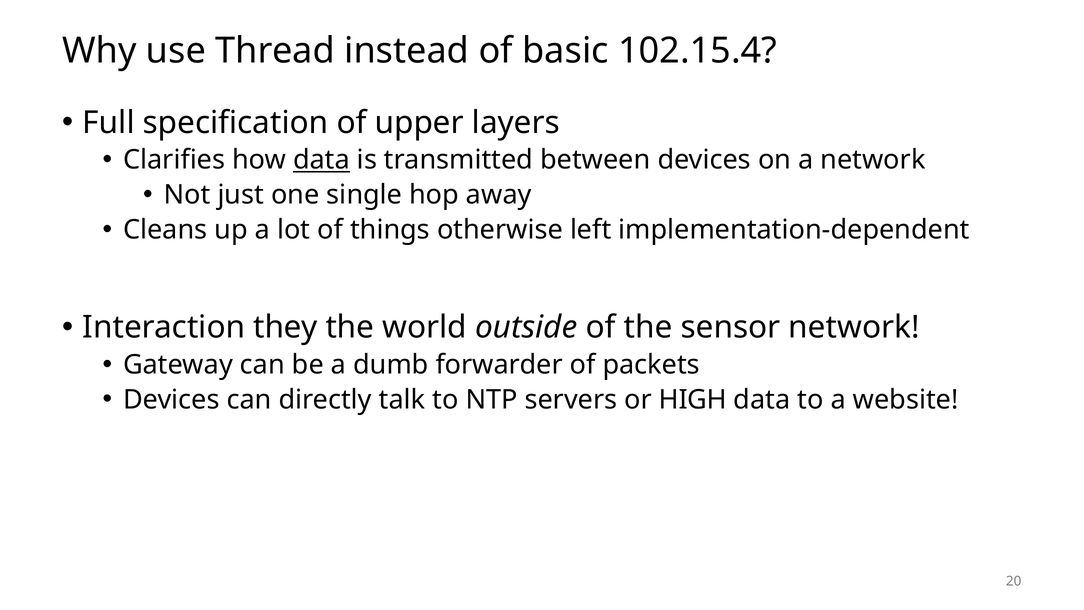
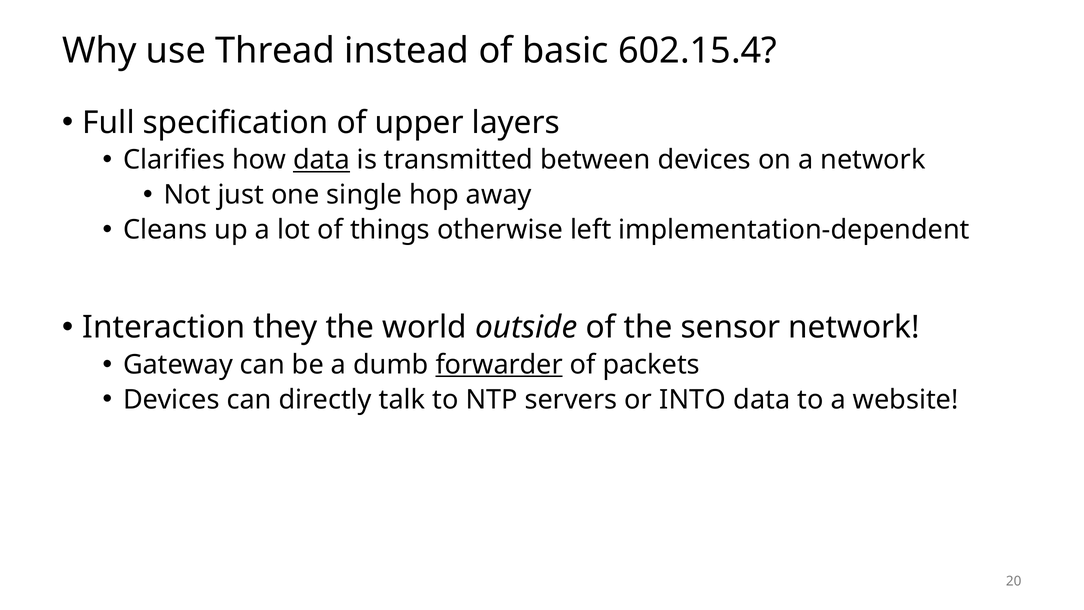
102.15.4: 102.15.4 -> 602.15.4
forwarder underline: none -> present
HIGH: HIGH -> INTO
